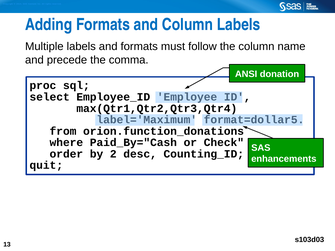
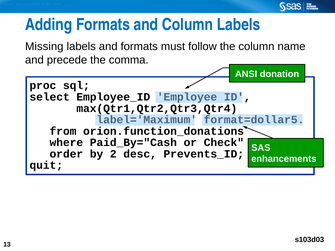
Multiple: Multiple -> Missing
Counting_ID: Counting_ID -> Prevents_ID
